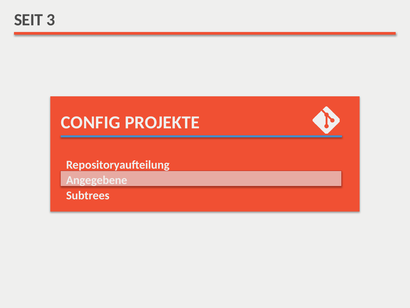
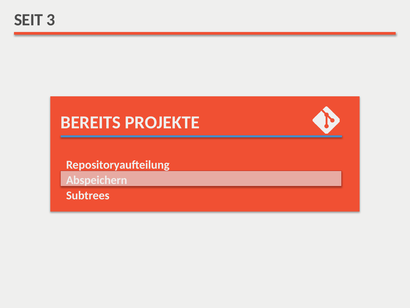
CONFIG: CONFIG -> BEREITS
Angegebene: Angegebene -> Abspeichern
